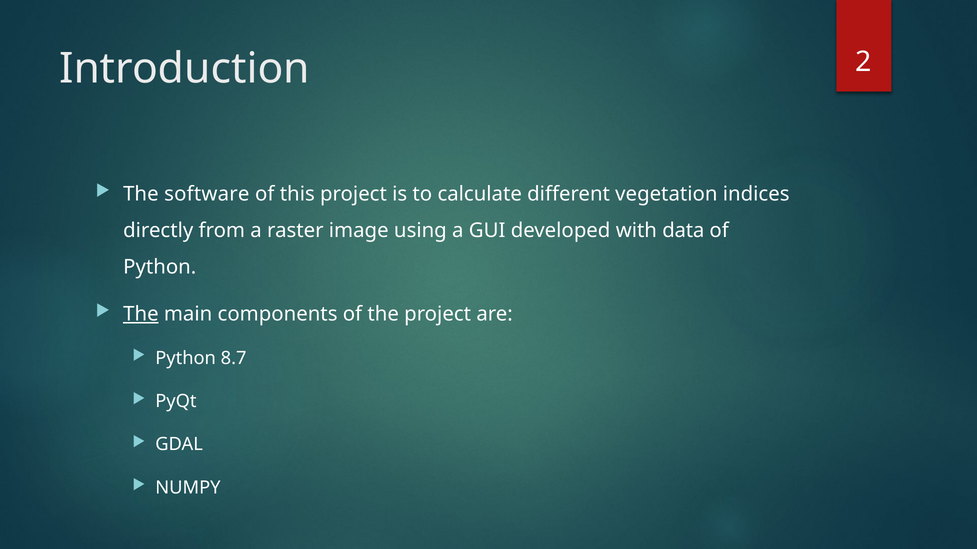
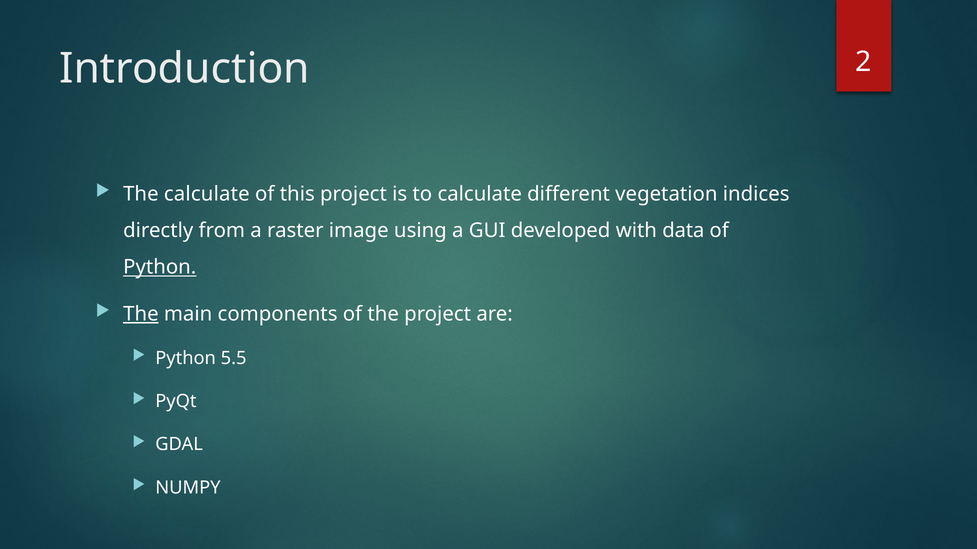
The software: software -> calculate
Python at (160, 267) underline: none -> present
8.7: 8.7 -> 5.5
